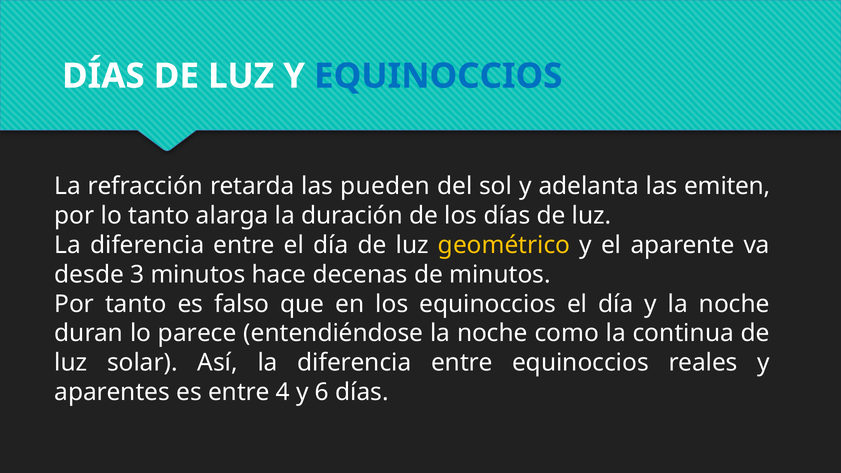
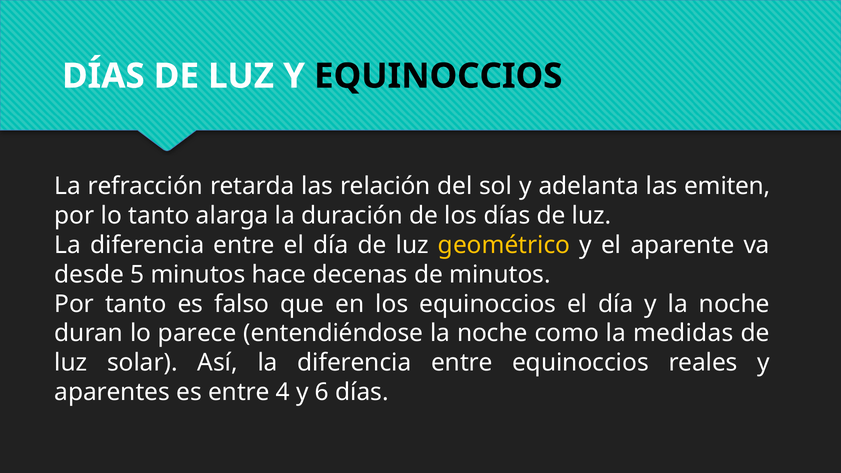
EQUINOCCIOS at (438, 76) colour: blue -> black
pueden: pueden -> relación
3: 3 -> 5
continua: continua -> medidas
